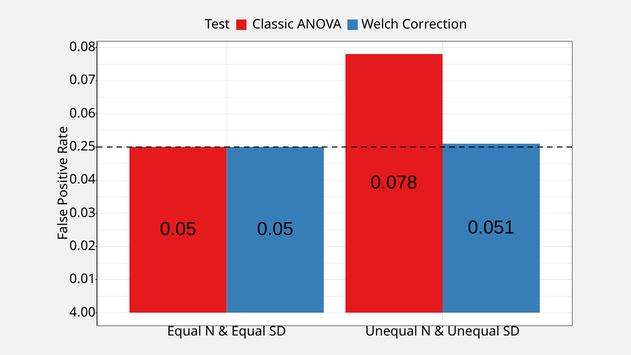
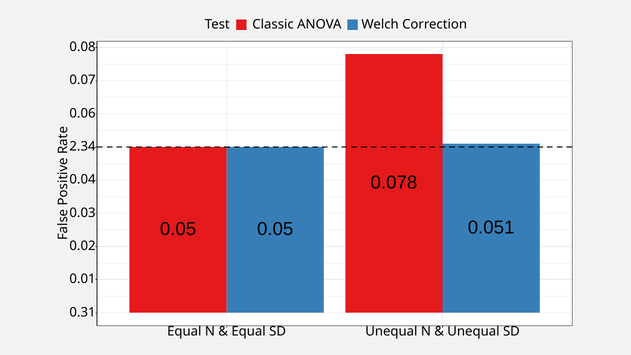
0.25: 0.25 -> 2.34
4.00: 4.00 -> 0.31
